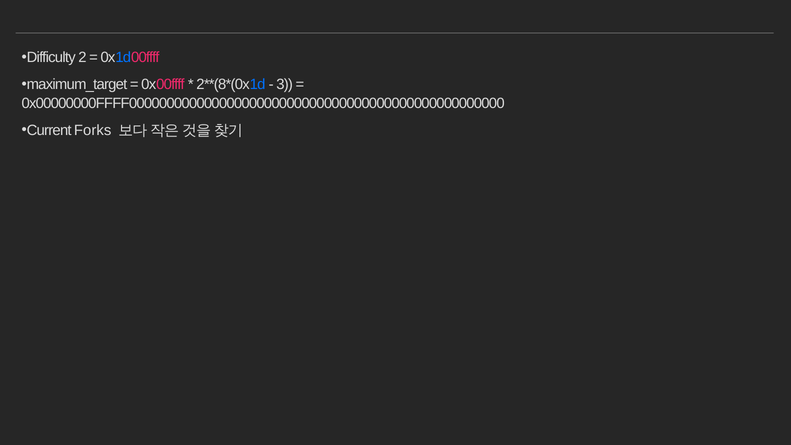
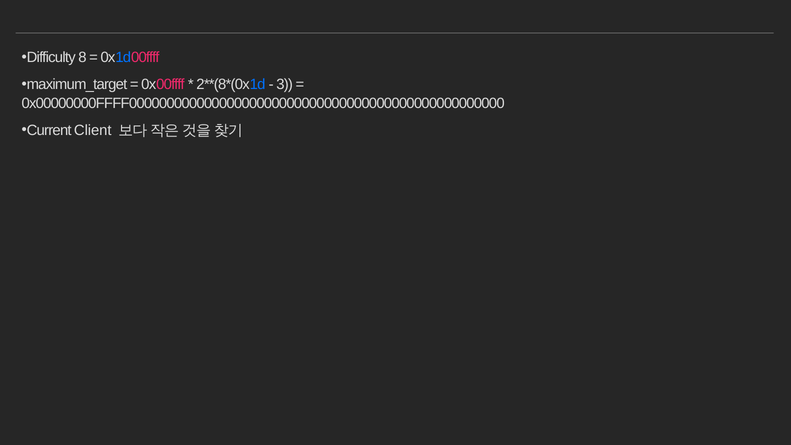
2: 2 -> 8
Forks: Forks -> Client
